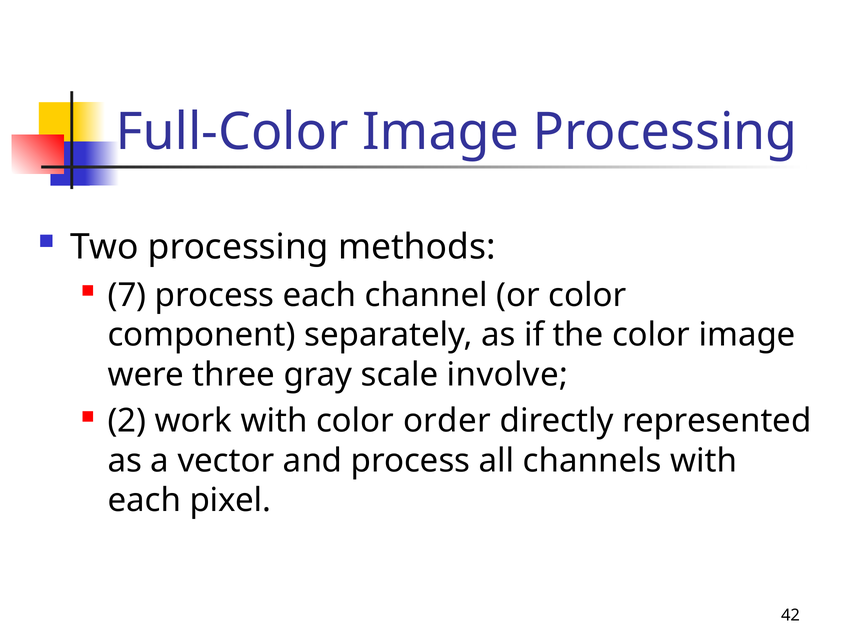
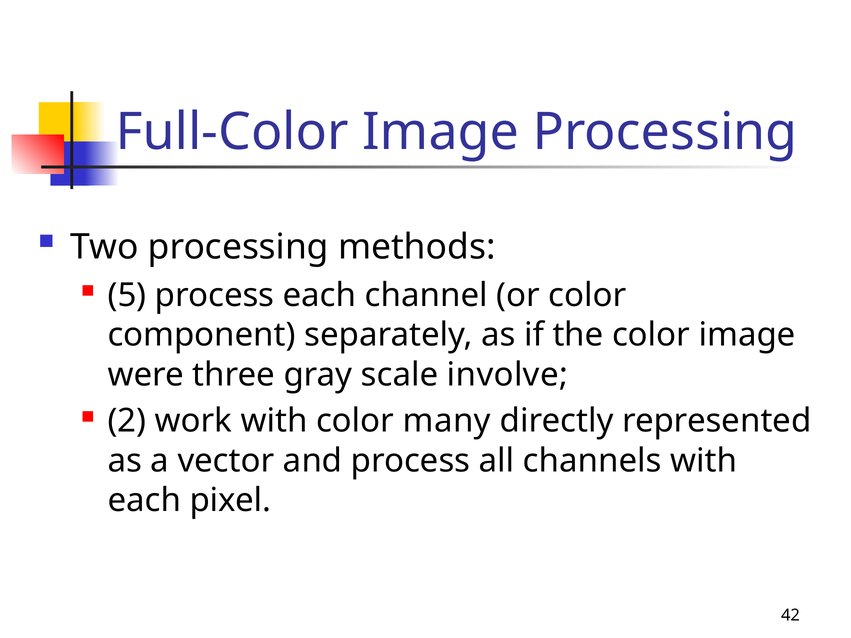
7: 7 -> 5
order: order -> many
